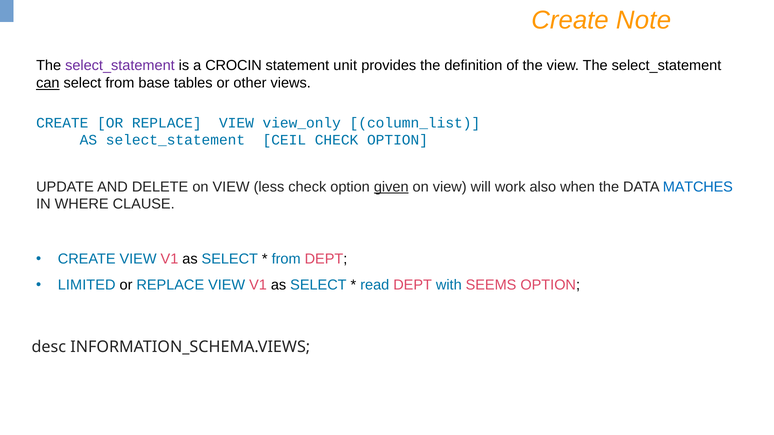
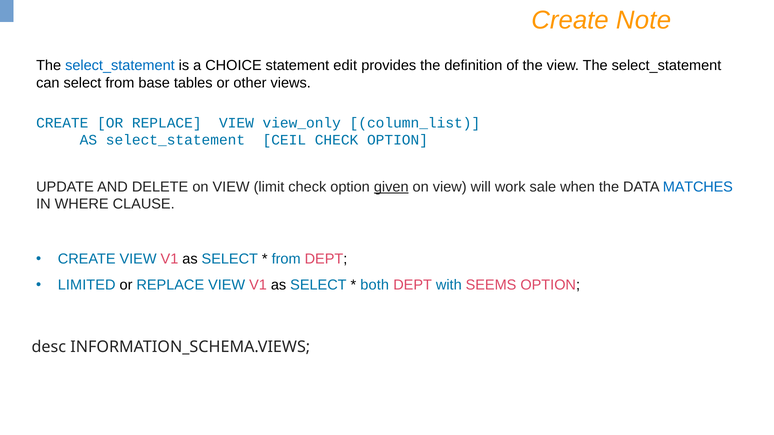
select_statement at (120, 66) colour: purple -> blue
CROCIN: CROCIN -> CHOICE
unit: unit -> edit
can underline: present -> none
less: less -> limit
also: also -> sale
read: read -> both
